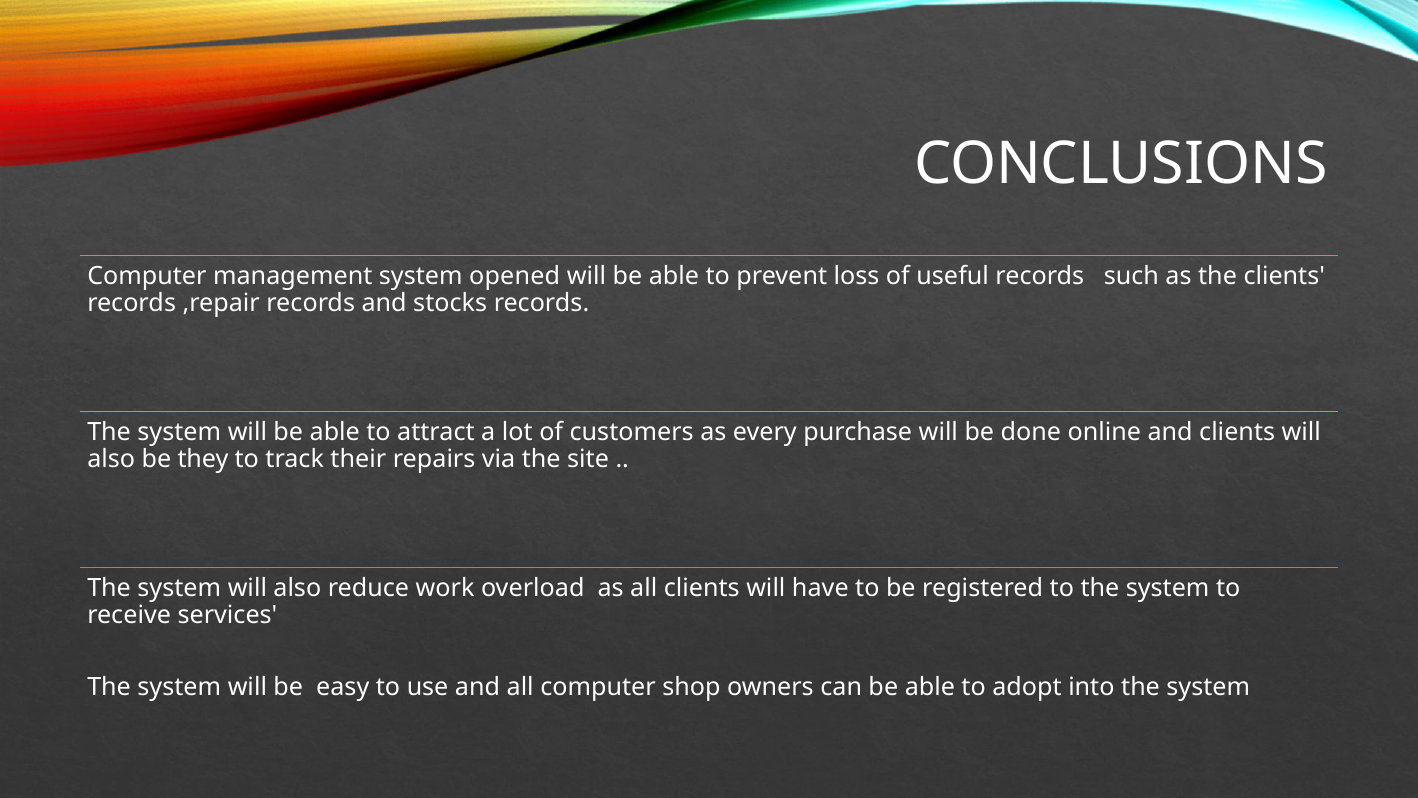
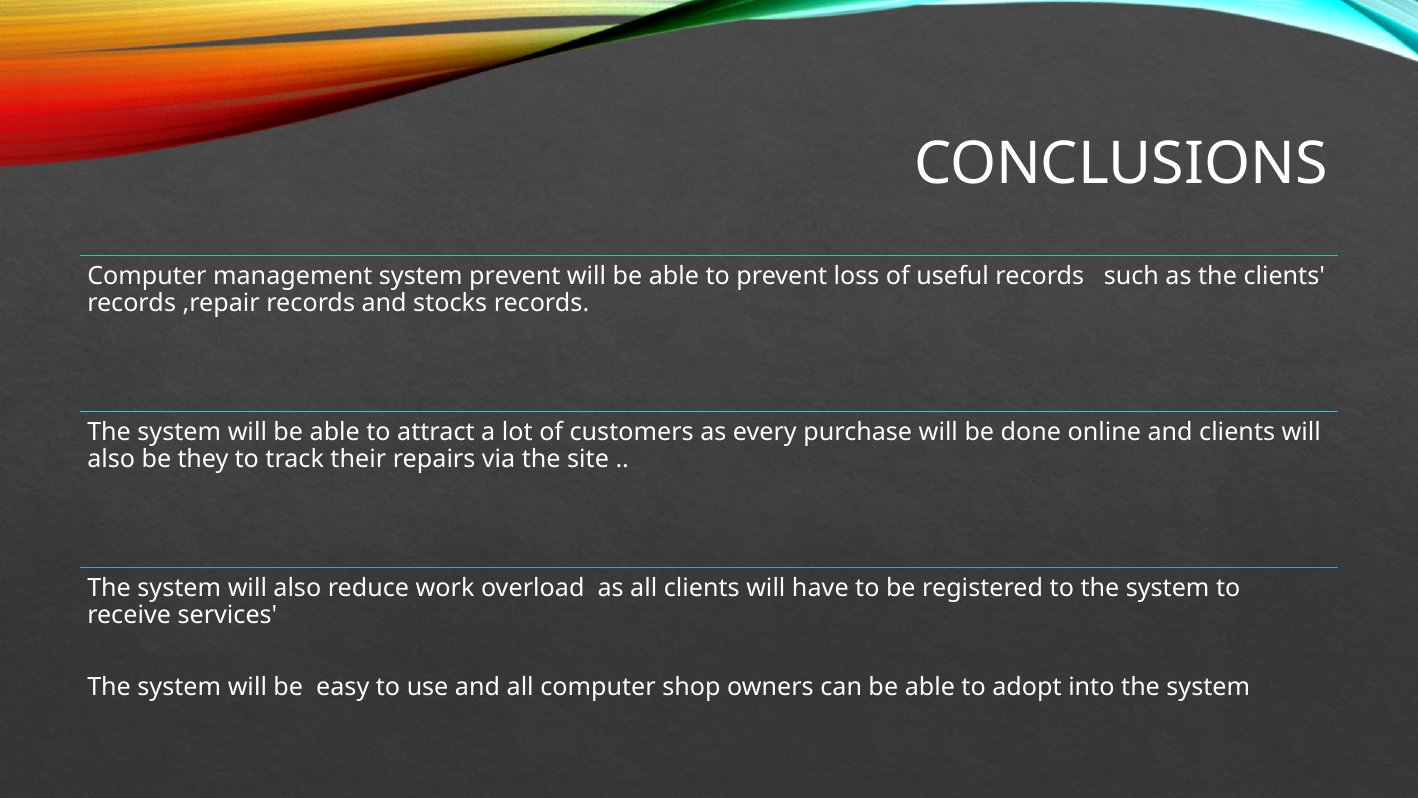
system opened: opened -> prevent
